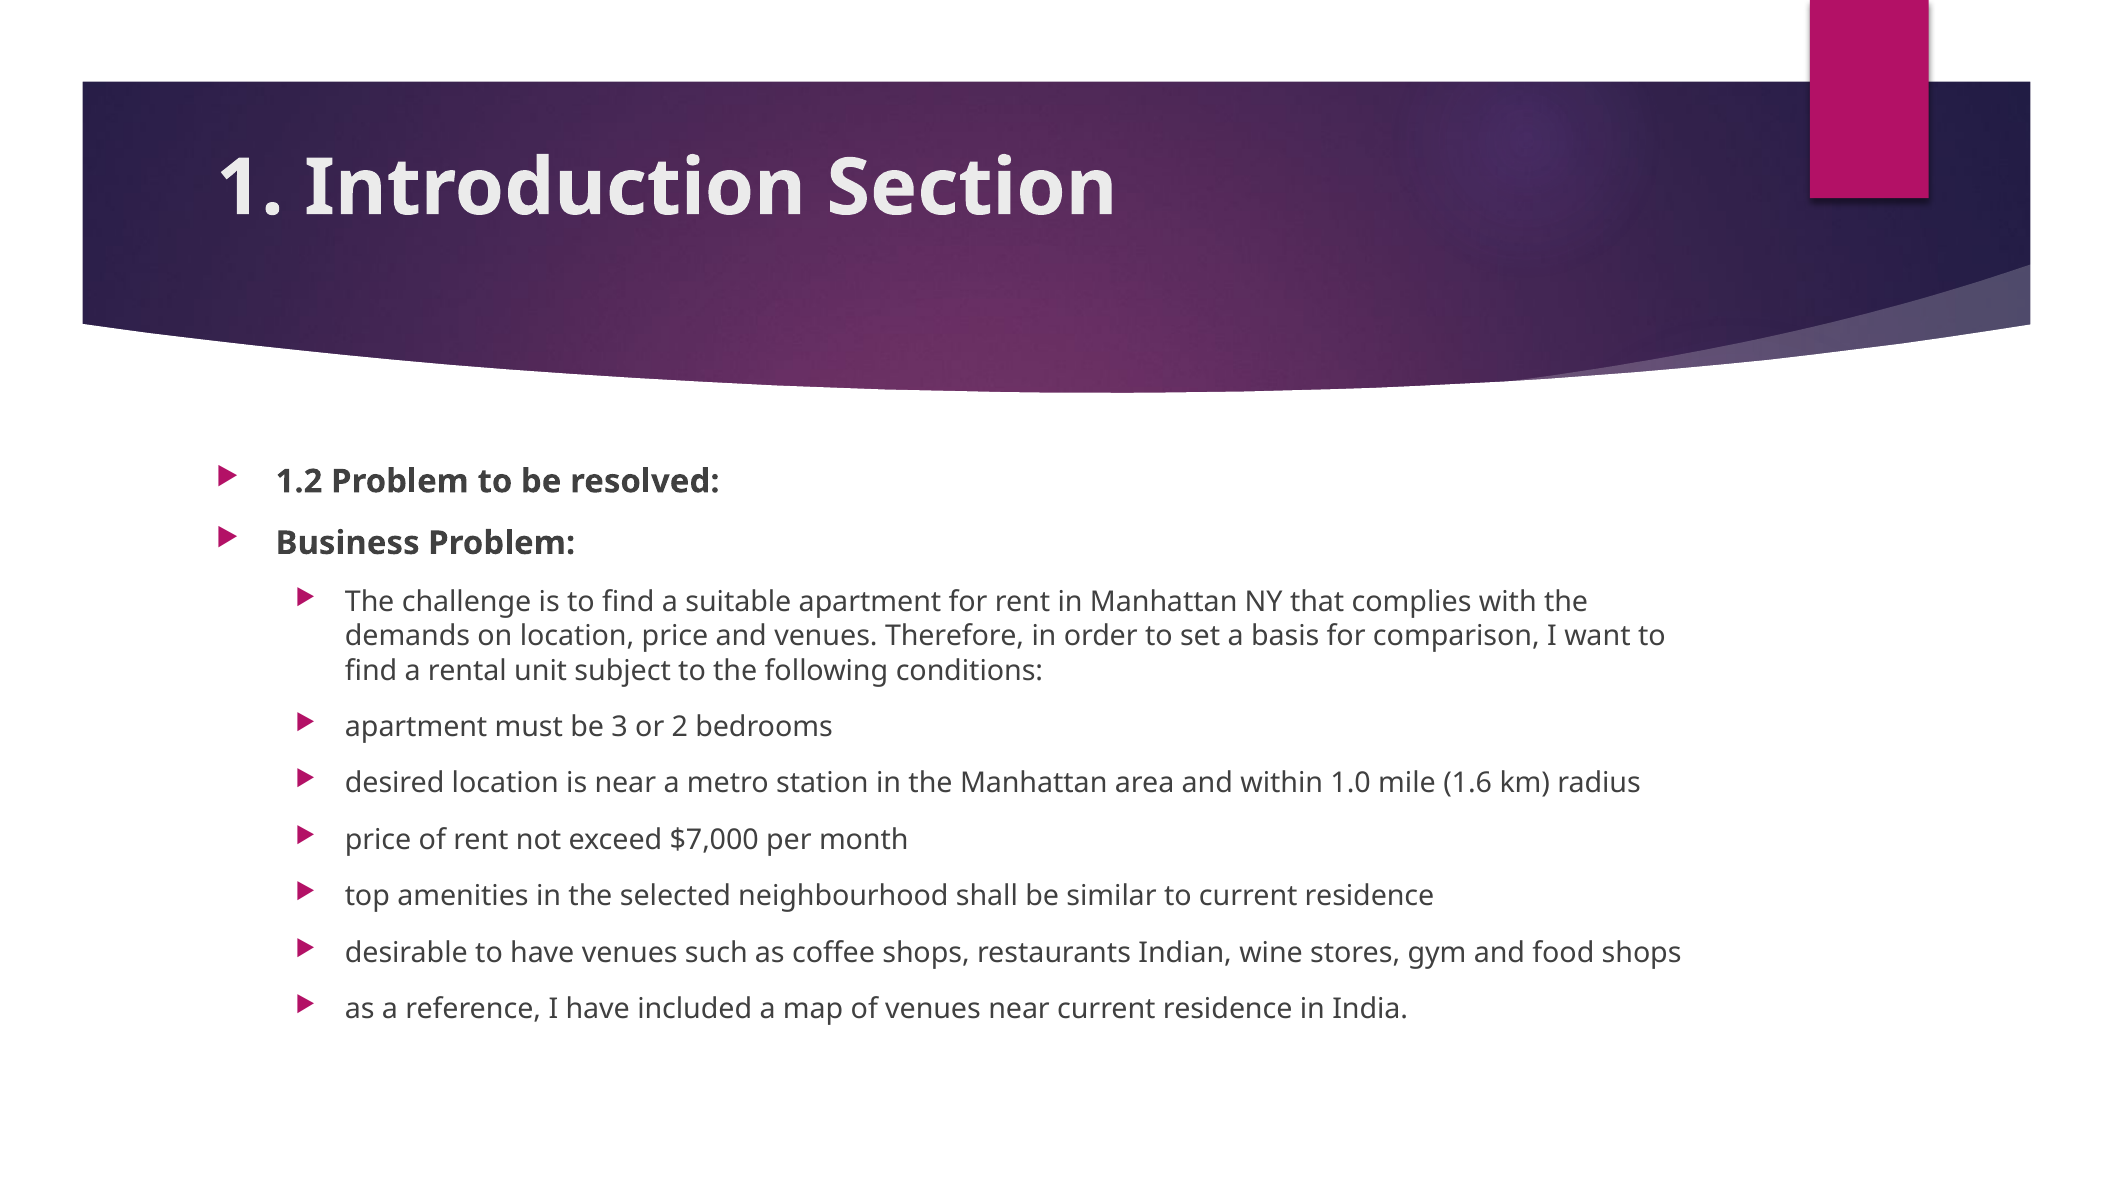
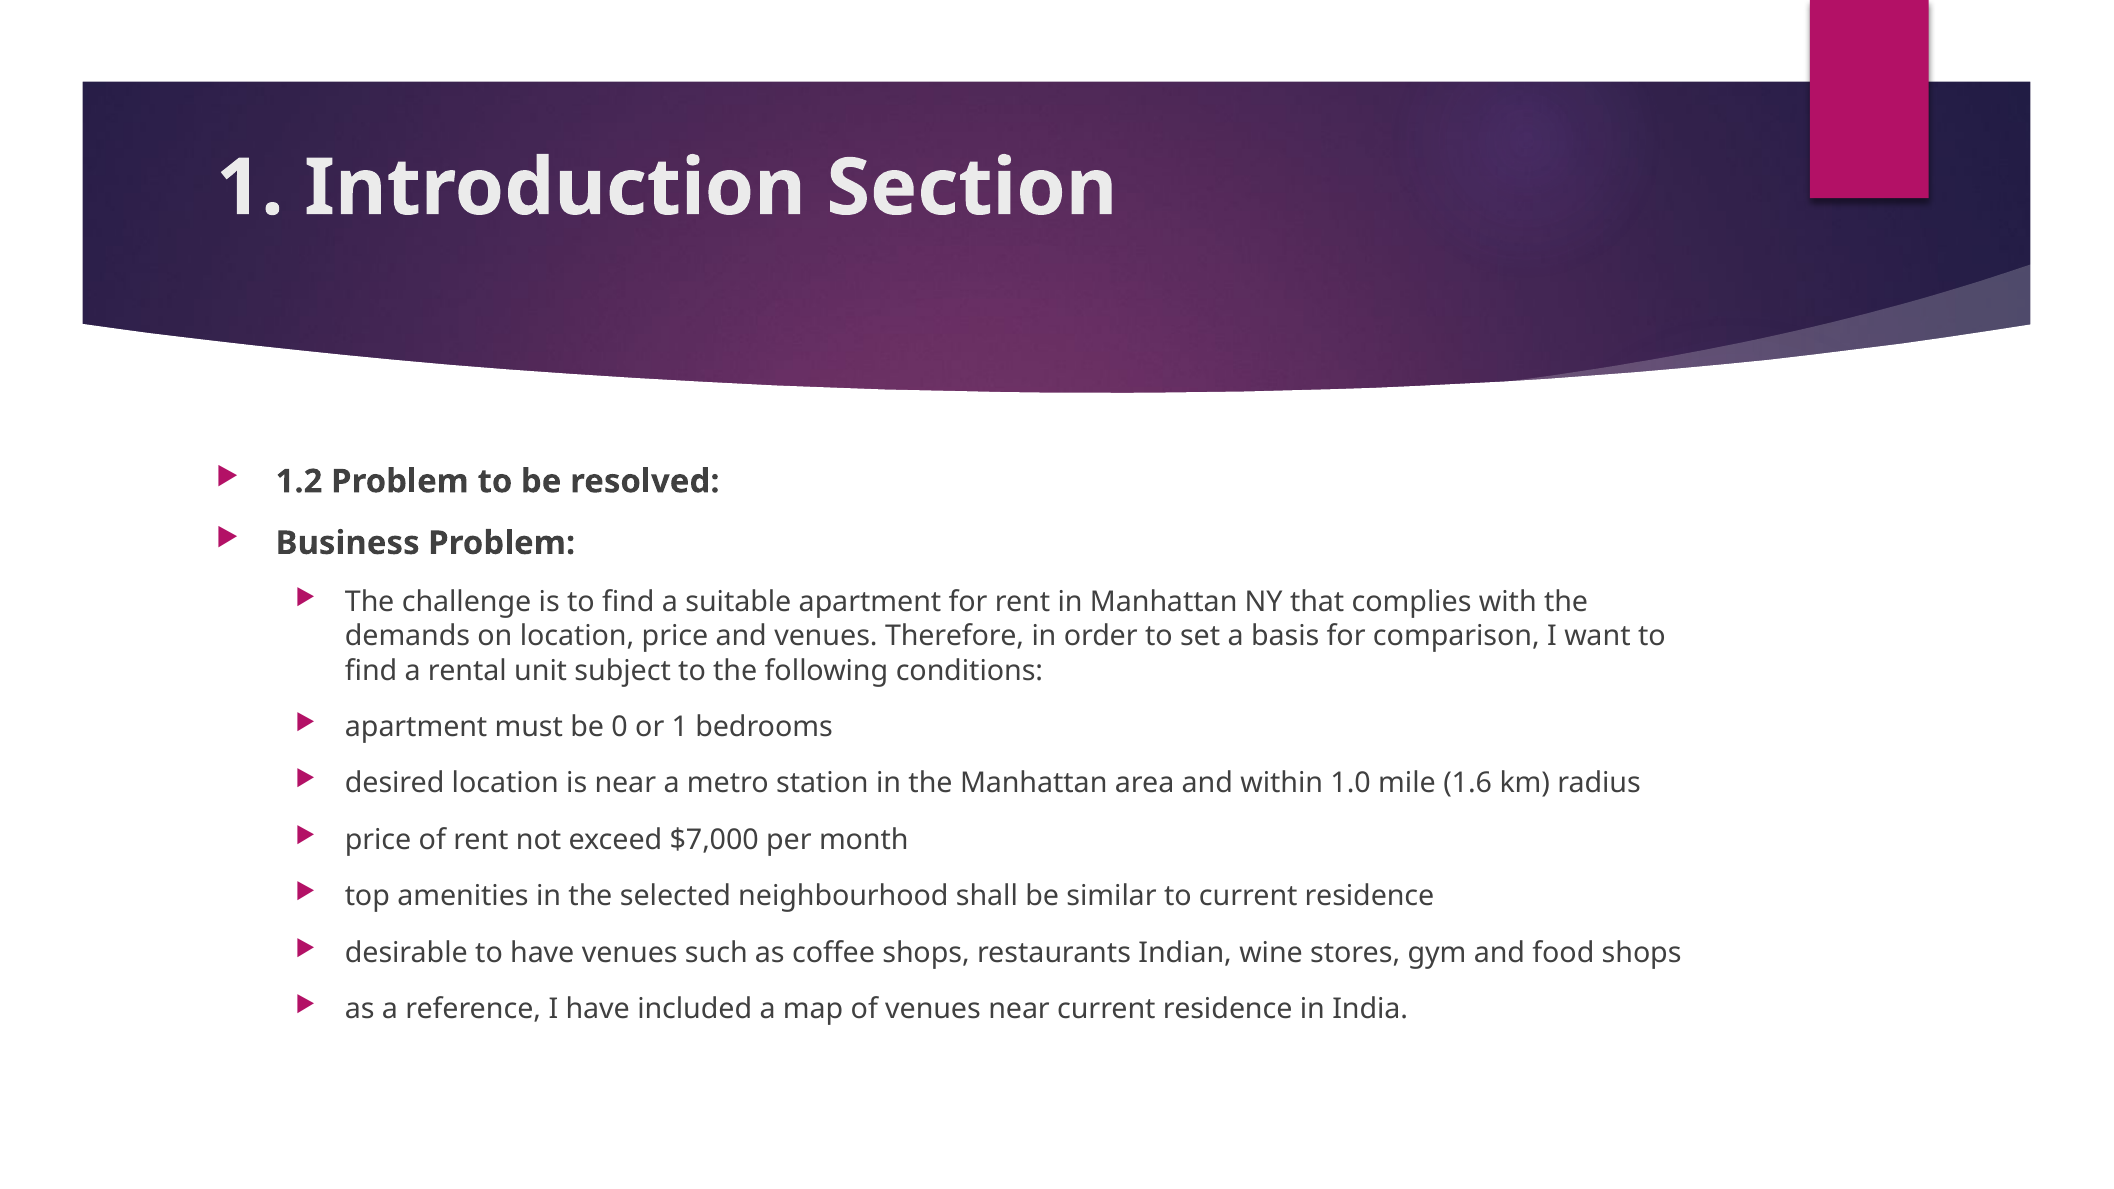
3: 3 -> 0
or 2: 2 -> 1
